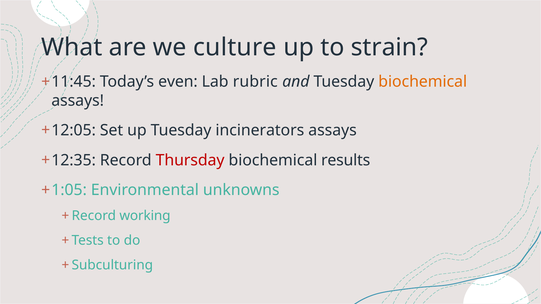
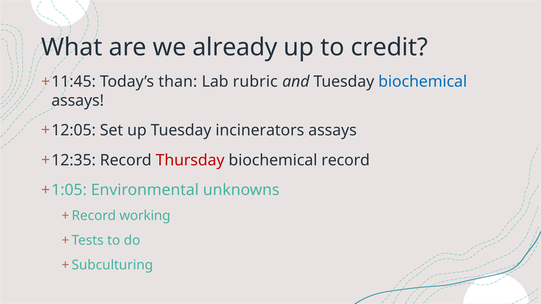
culture: culture -> already
strain: strain -> credit
even: even -> than
biochemical at (423, 82) colour: orange -> blue
biochemical results: results -> record
